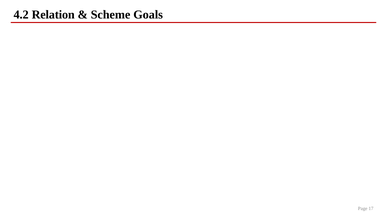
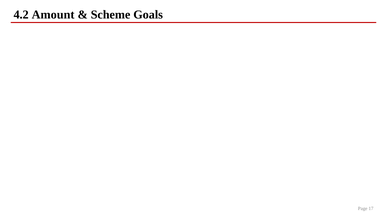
Relation: Relation -> Amount
